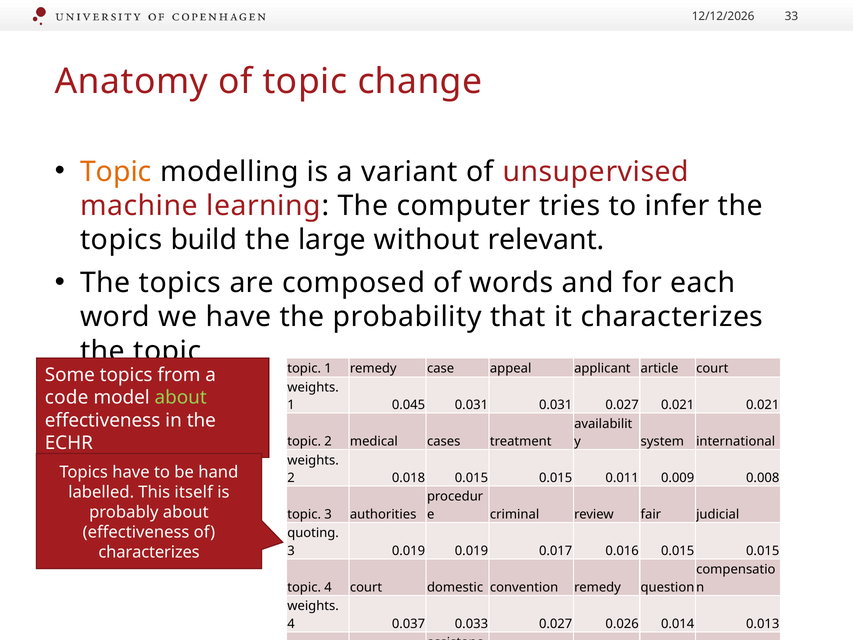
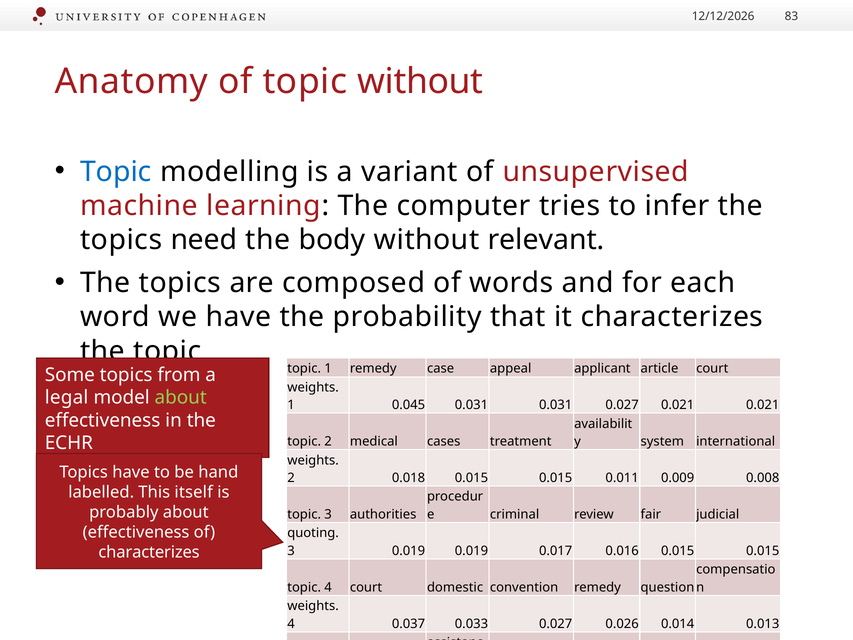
33: 33 -> 83
topic change: change -> without
Topic at (116, 172) colour: orange -> blue
build: build -> need
large: large -> body
code at (67, 398): code -> legal
